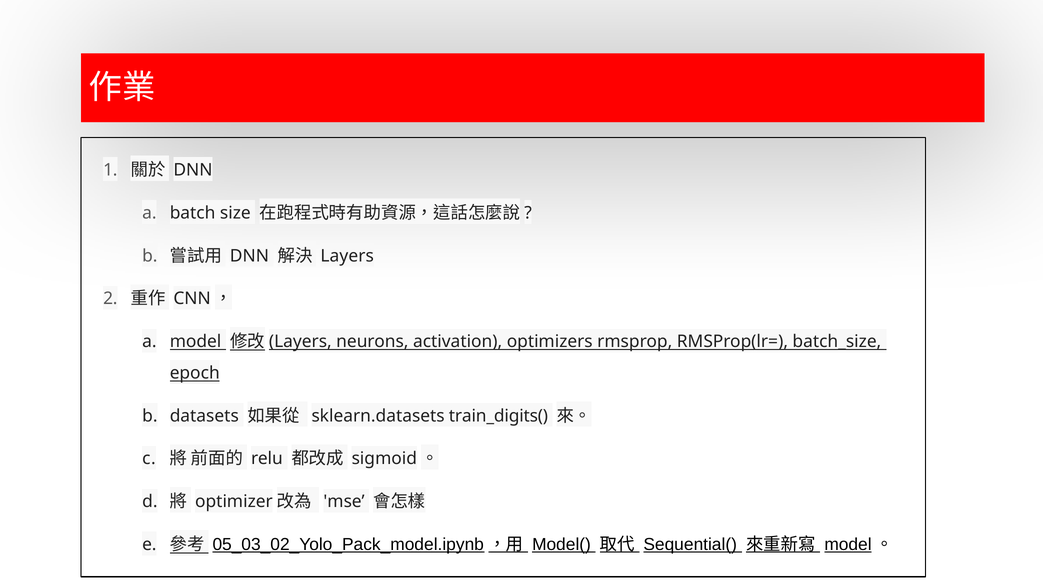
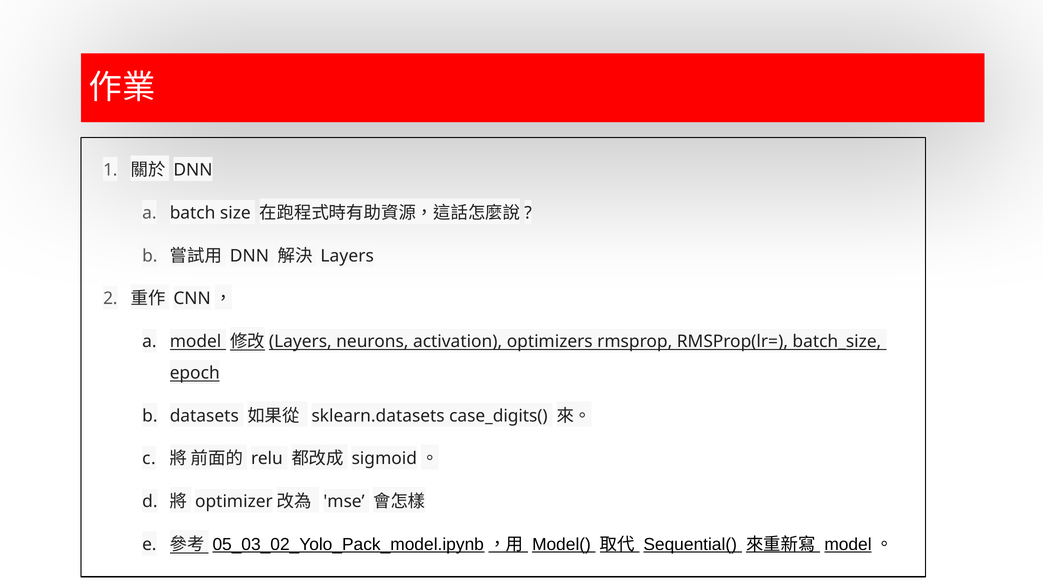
train_digits(: train_digits( -> case_digits(
